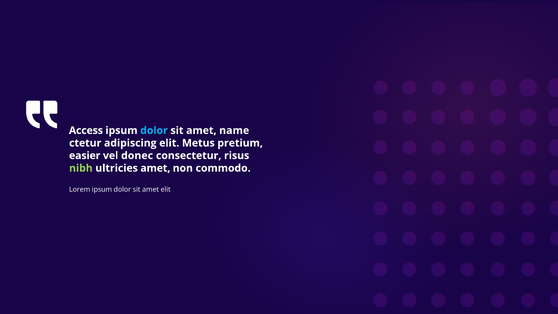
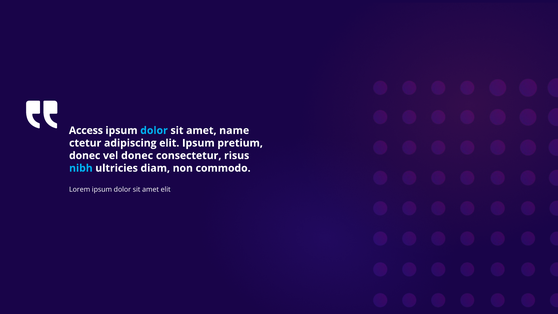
elit Metus: Metus -> Ipsum
easier at (85, 156): easier -> donec
nibh colour: light green -> light blue
ultricies amet: amet -> diam
